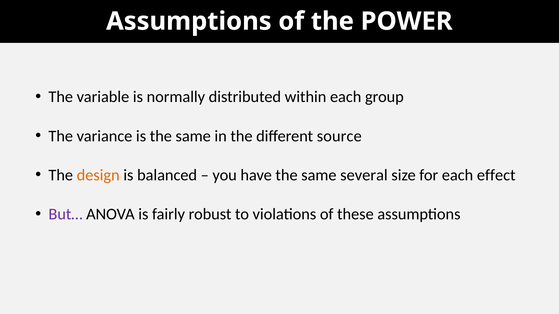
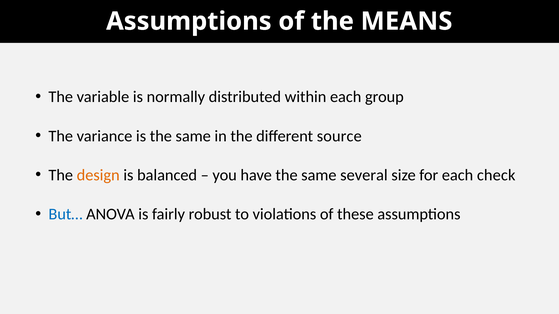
POWER: POWER -> MEANS
effect: effect -> check
But… colour: purple -> blue
